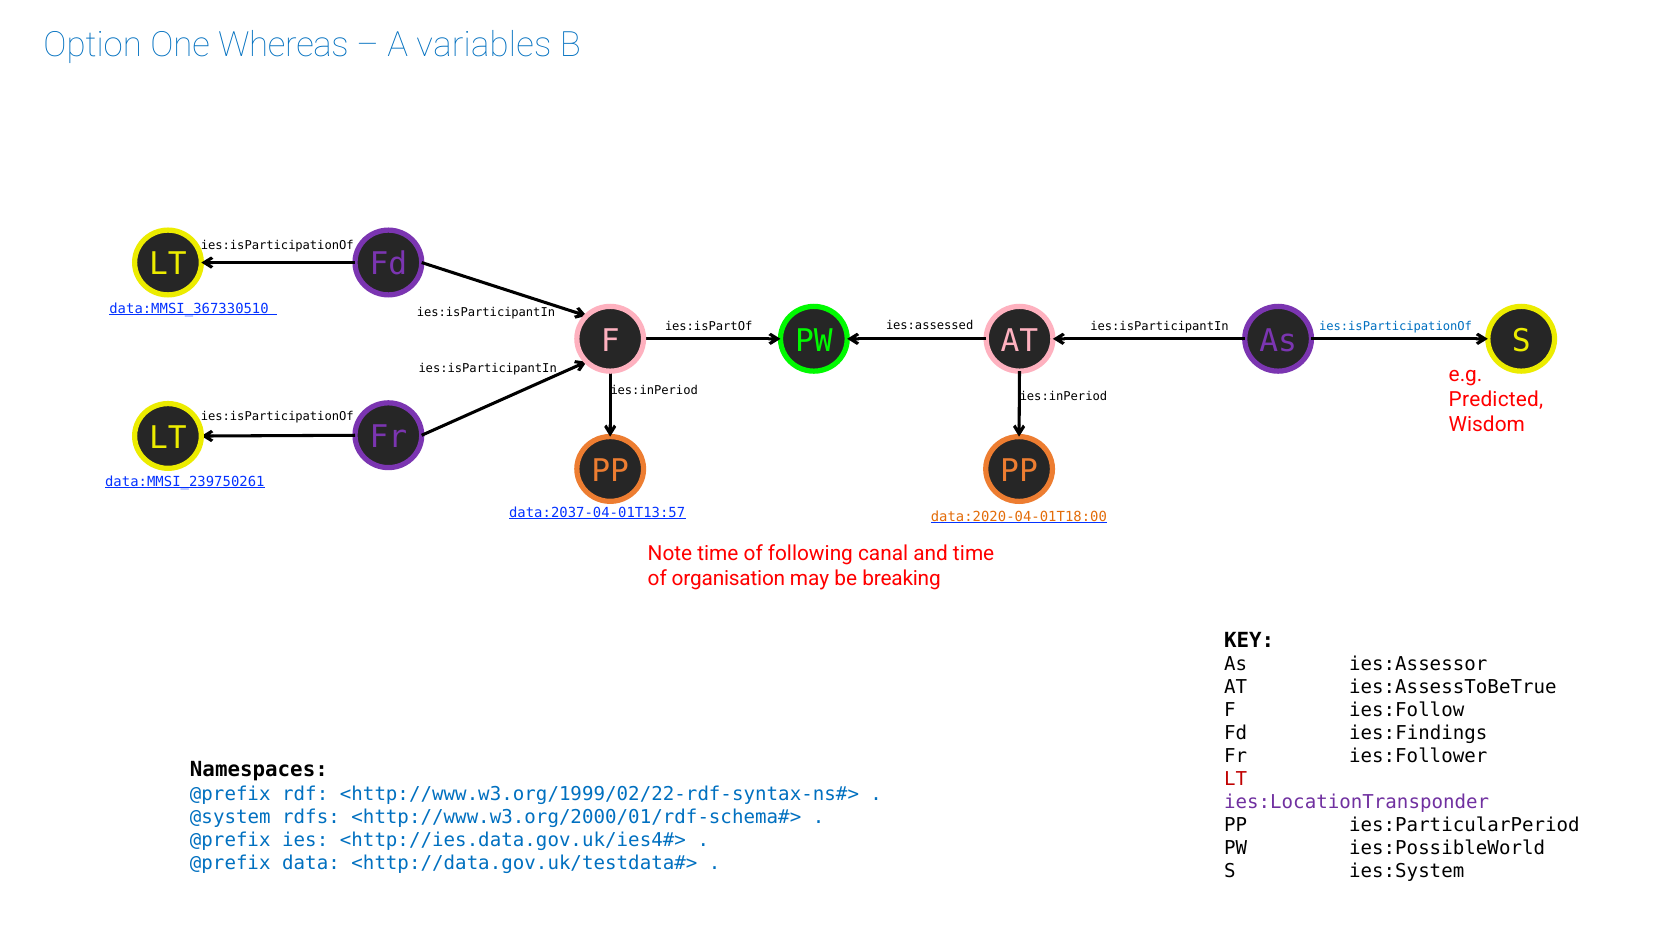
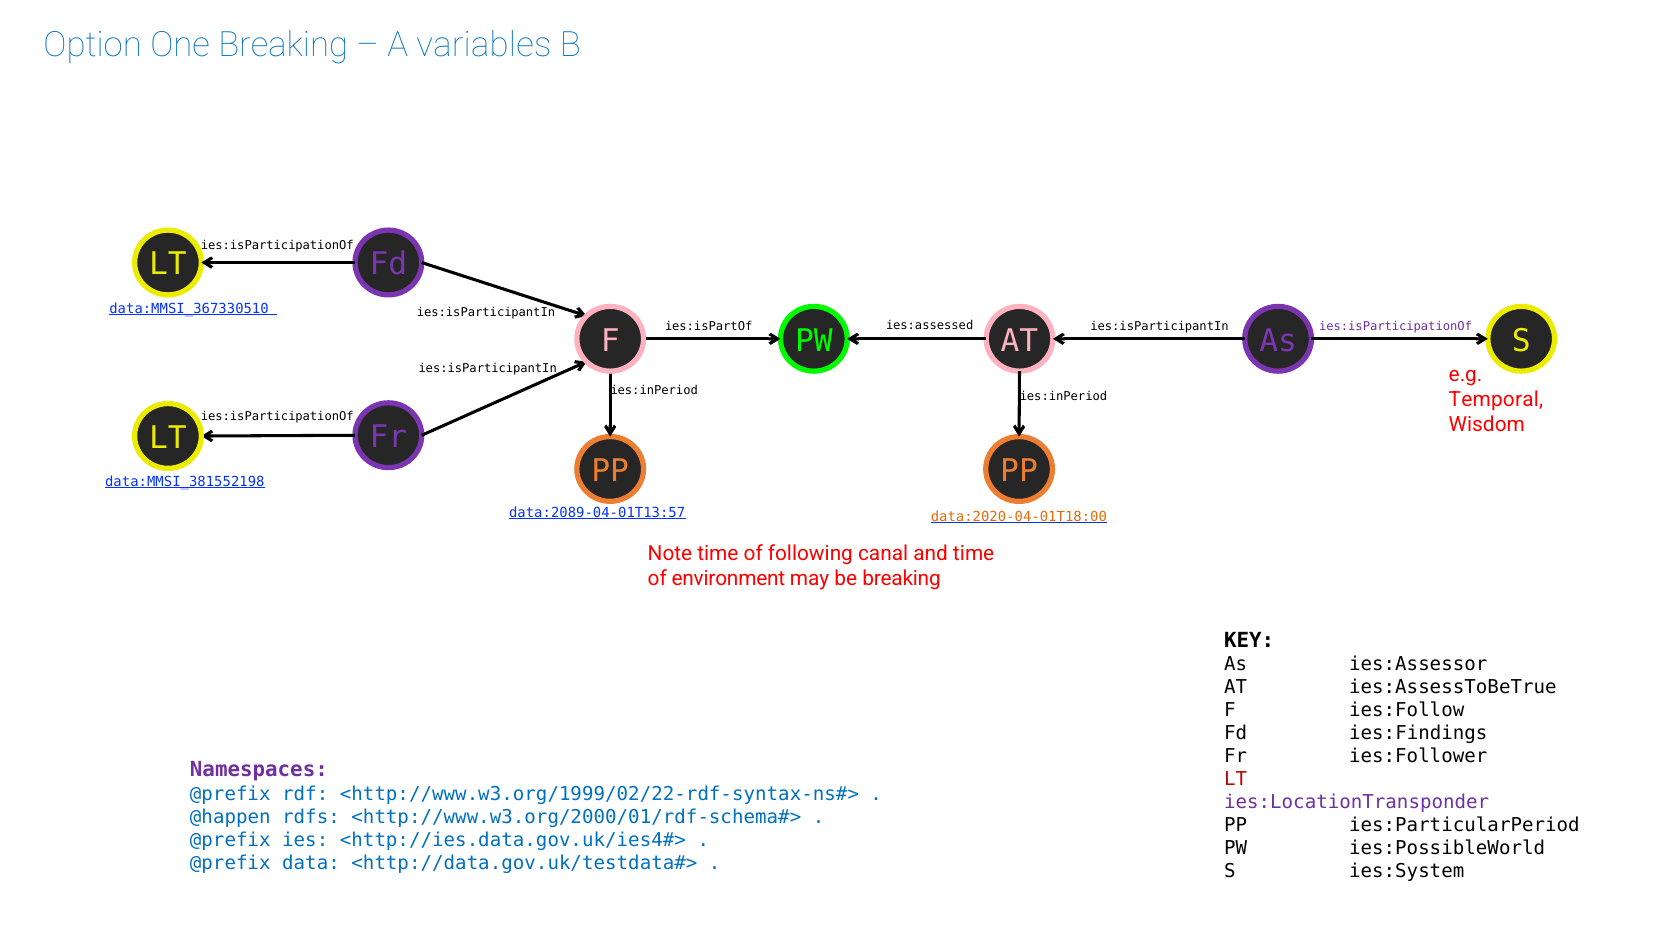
One Whereas: Whereas -> Breaking
ies:isParticipationOf at (1396, 327) colour: blue -> purple
Predicted: Predicted -> Temporal
data:MMSI_239750261: data:MMSI_239750261 -> data:MMSI_381552198
data:2037-04-01T13:57: data:2037-04-01T13:57 -> data:2089-04-01T13:57
organisation: organisation -> environment
Namespaces colour: black -> purple
@system: @system -> @happen
